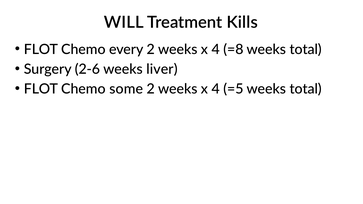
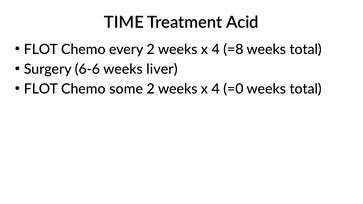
WILL: WILL -> TIME
Kills: Kills -> Acid
2-6: 2-6 -> 6-6
=5: =5 -> =0
